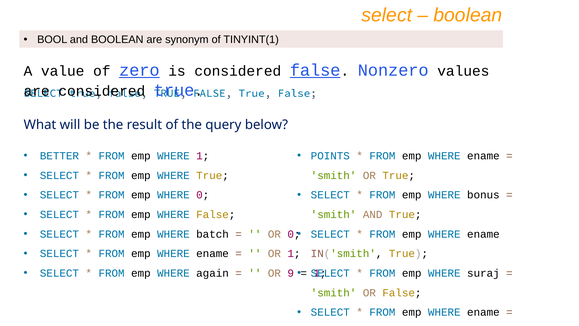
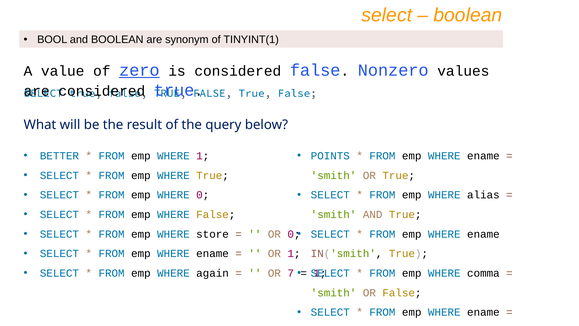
false at (315, 70) underline: present -> none
bonus: bonus -> alias
batch: batch -> store
9: 9 -> 7
suraj: suraj -> comma
